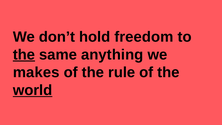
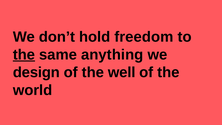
makes: makes -> design
rule: rule -> well
world underline: present -> none
